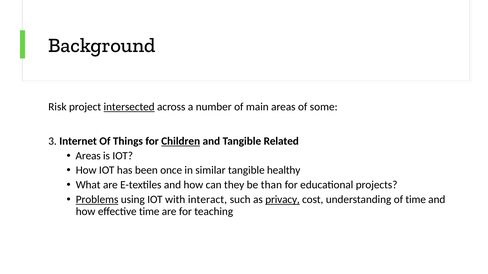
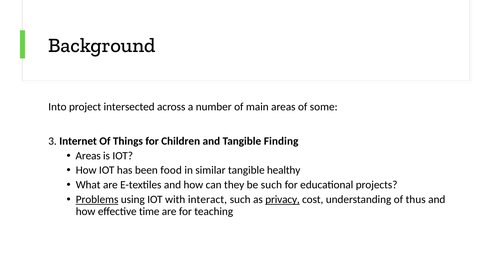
Risk: Risk -> Into
intersected underline: present -> none
Children underline: present -> none
Related: Related -> Finding
once: once -> food
be than: than -> such
of time: time -> thus
